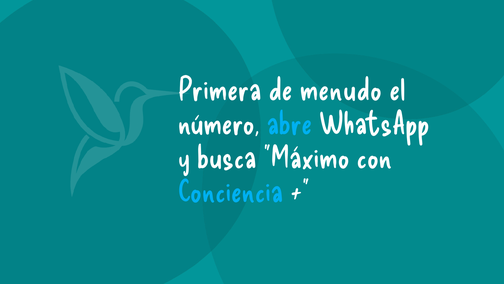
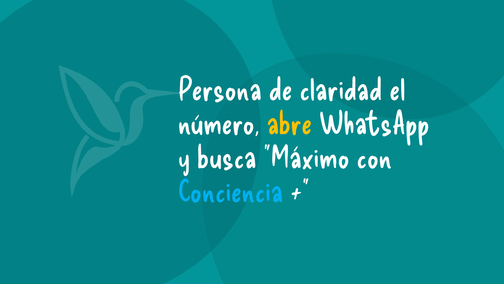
Primera: Primera -> Persona
menudo: menudo -> claridad
abre colour: light blue -> yellow
